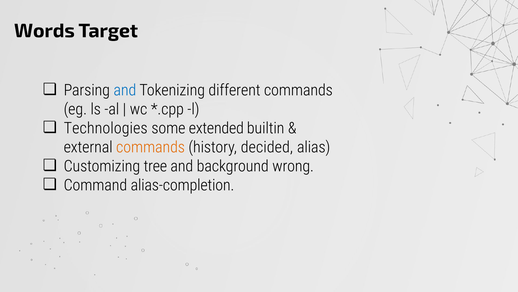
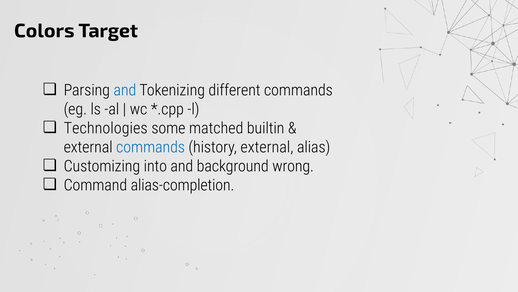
Words: Words -> Colors
extended: extended -> matched
commands at (151, 147) colour: orange -> blue
history decided: decided -> external
tree: tree -> into
